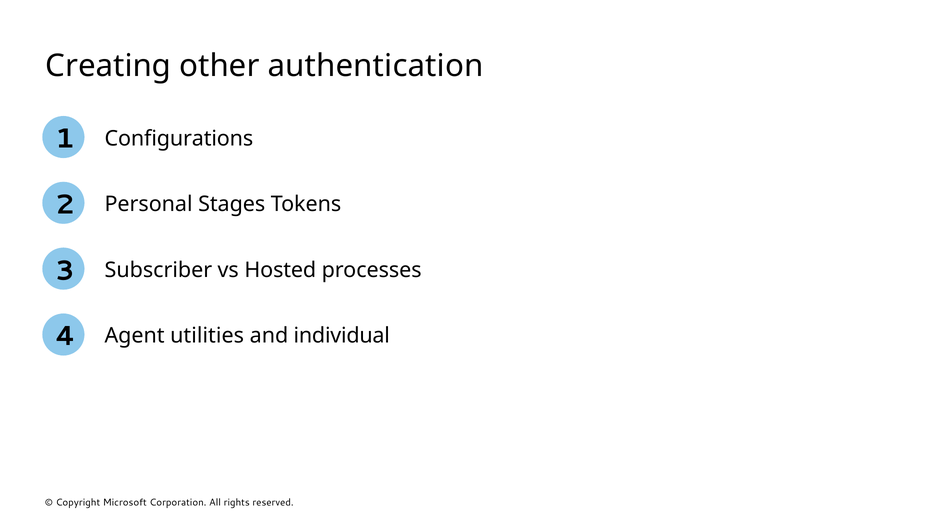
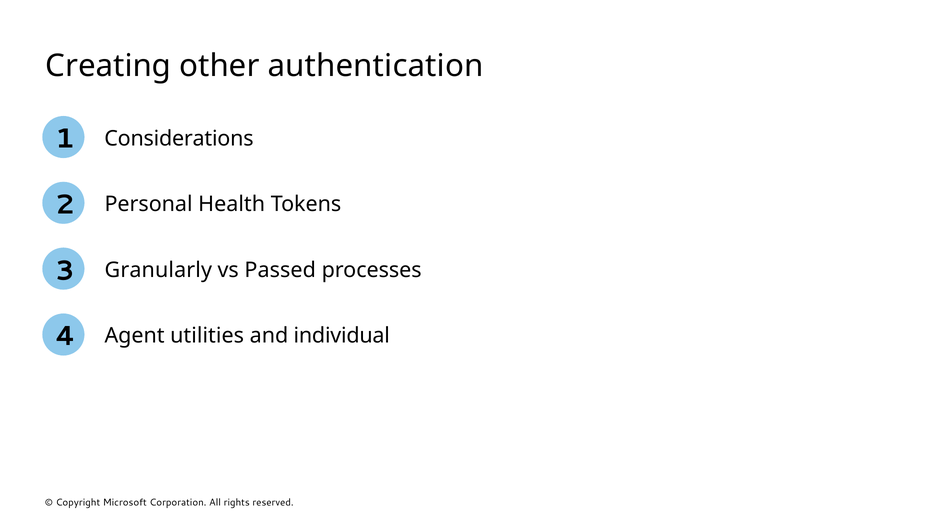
Configurations: Configurations -> Considerations
Stages: Stages -> Health
Subscriber: Subscriber -> Granularly
Hosted: Hosted -> Passed
